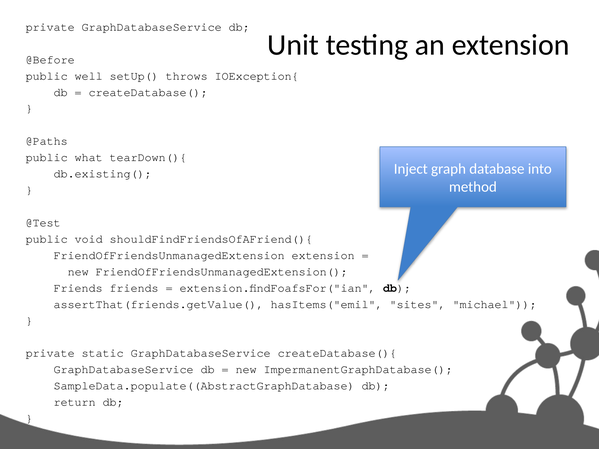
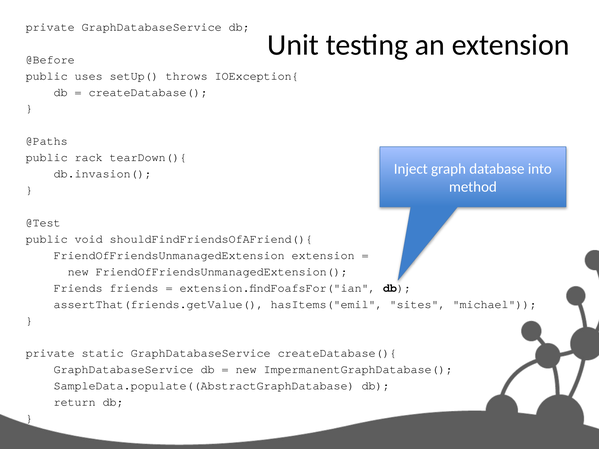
well: well -> uses
what: what -> rack
db.existing(: db.existing( -> db.invasion(
